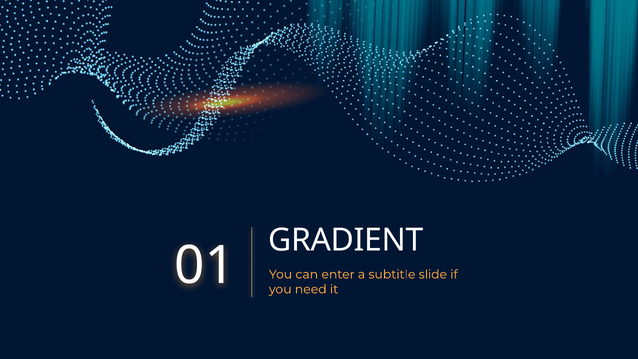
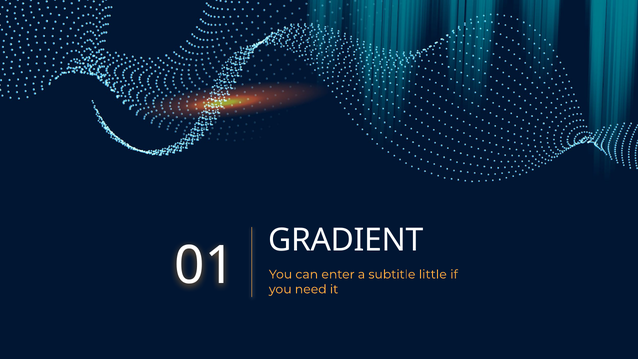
slide: slide -> little
